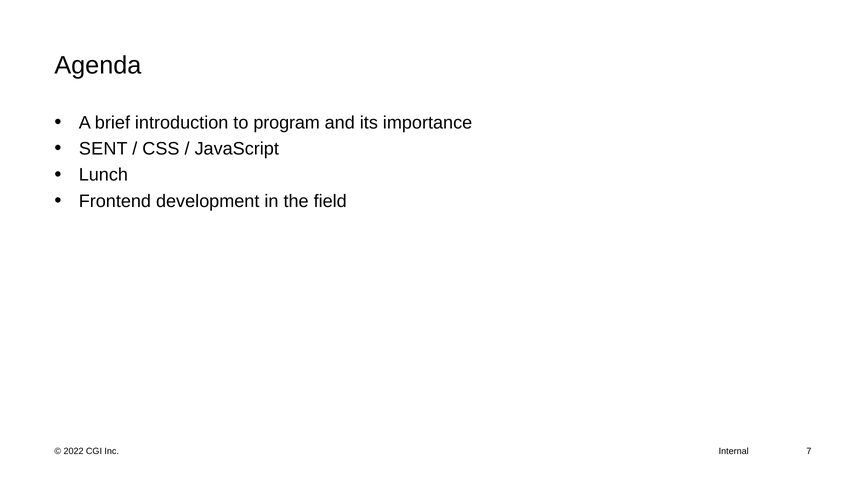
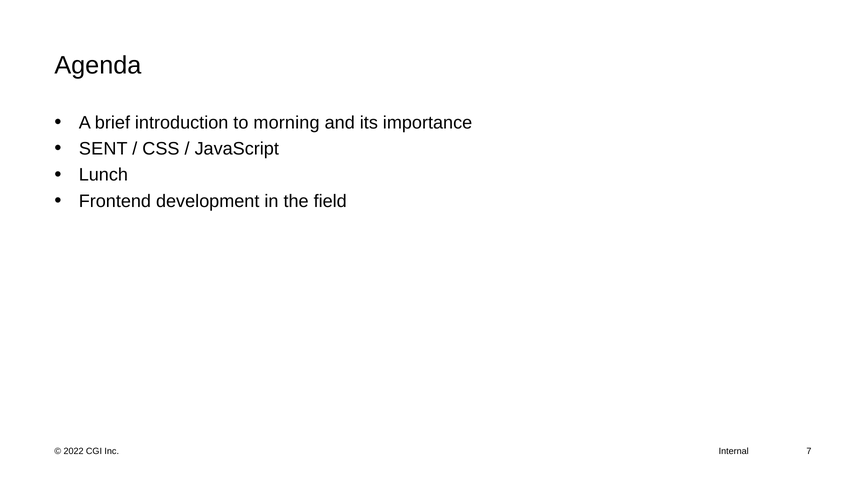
program: program -> morning
